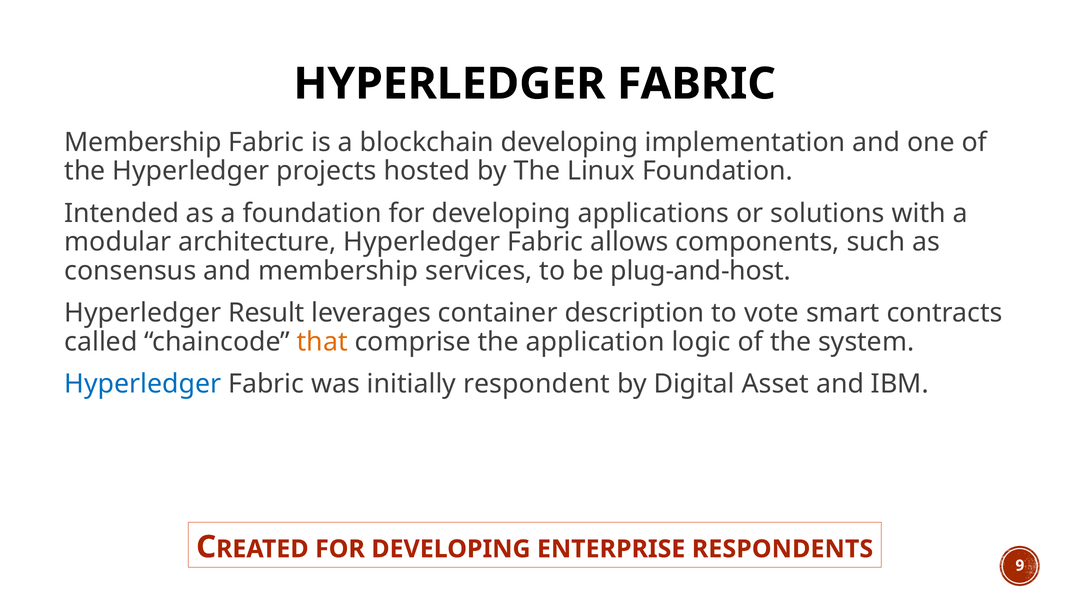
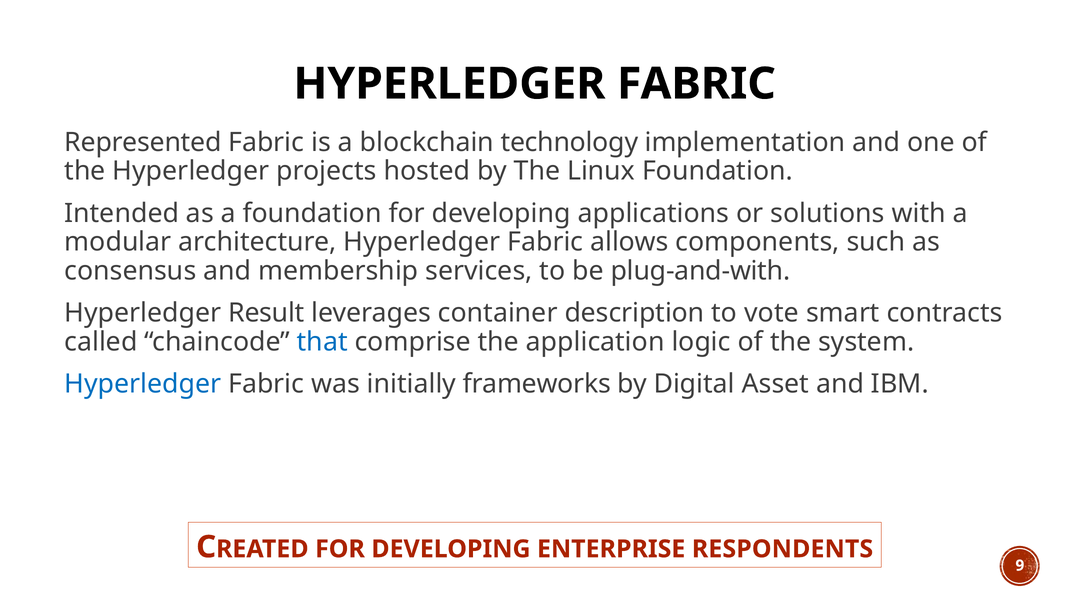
Membership at (143, 142): Membership -> Represented
blockchain developing: developing -> technology
plug-and-host: plug-and-host -> plug-and-with
that colour: orange -> blue
respondent: respondent -> frameworks
